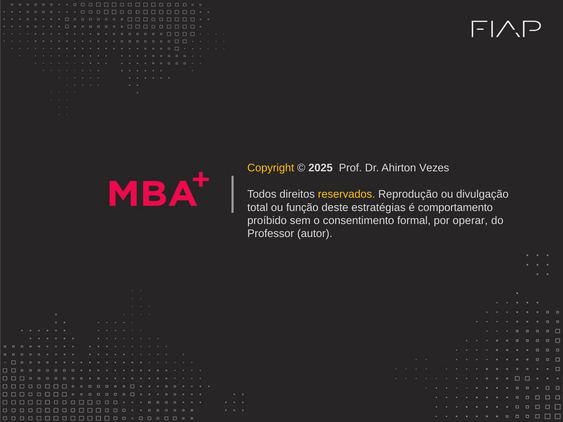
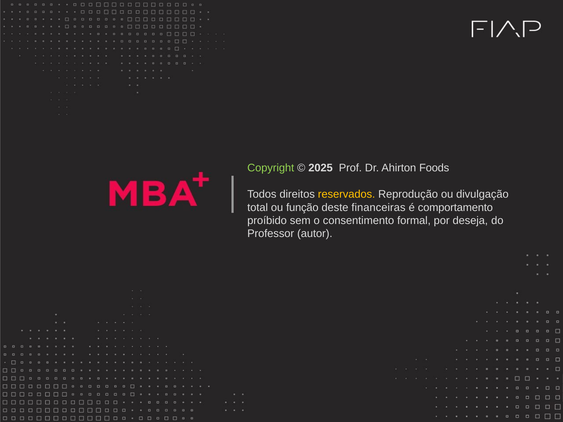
Copyright colour: yellow -> light green
Vezes: Vezes -> Foods
estratégias: estratégias -> financeiras
operar: operar -> deseja
